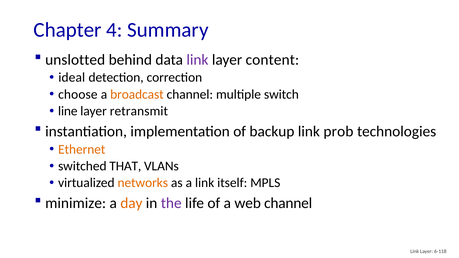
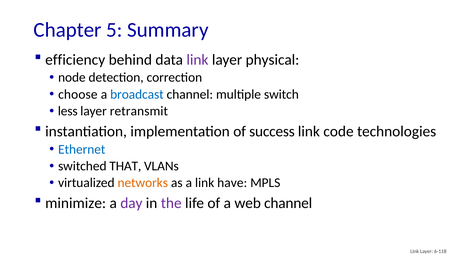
4: 4 -> 5
unslotted: unslotted -> efficiency
content: content -> physical
ideal: ideal -> node
broadcast colour: orange -> blue
line: line -> less
backup: backup -> success
prob: prob -> code
Ethernet colour: orange -> blue
itself: itself -> have
day colour: orange -> purple
